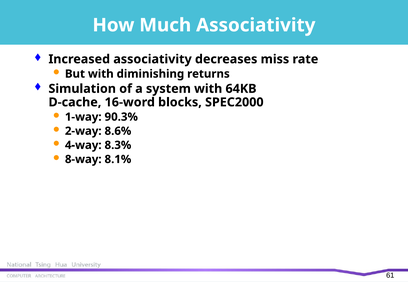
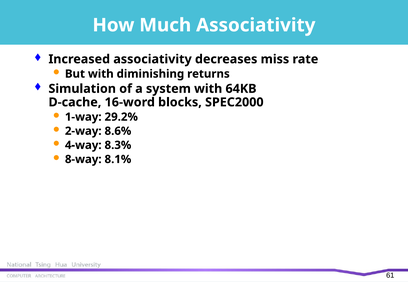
90.3%: 90.3% -> 29.2%
